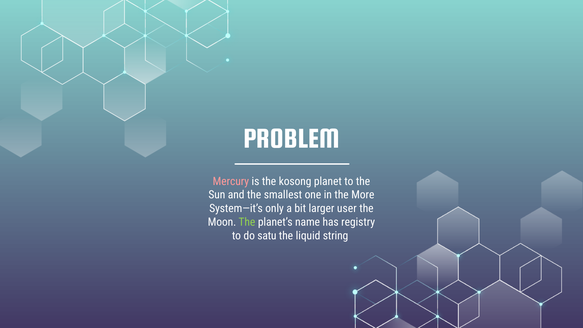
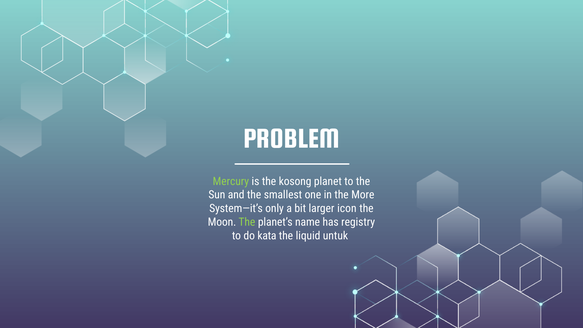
Mercury colour: pink -> light green
user: user -> icon
satu: satu -> kata
string: string -> untuk
